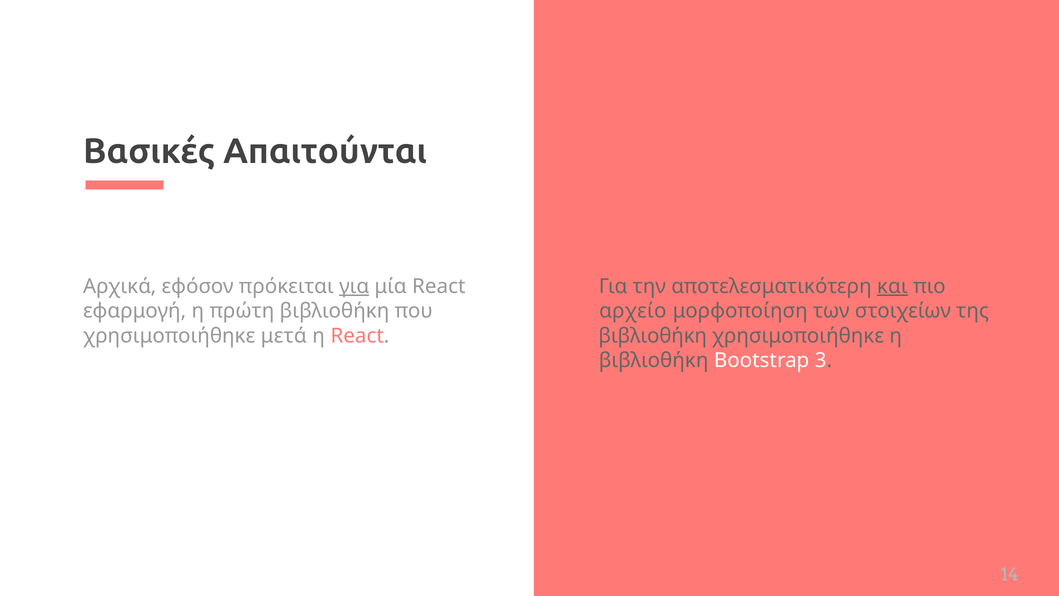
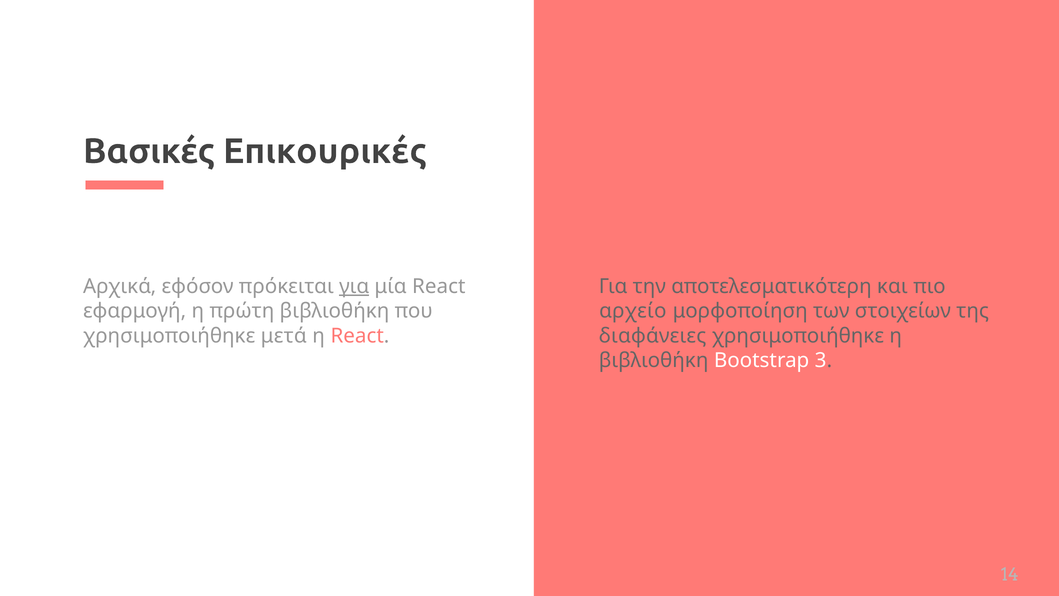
Απαιτούνται: Απαιτούνται -> Επικουρικές
και underline: present -> none
βιβλιοθήκη at (653, 336): βιβλιοθήκη -> διαφάνειες
